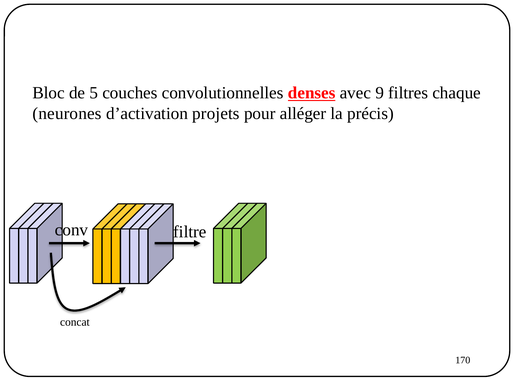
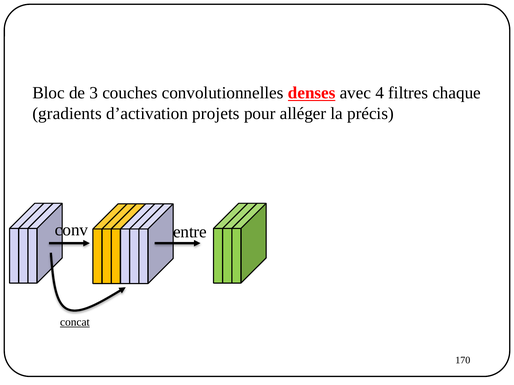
5: 5 -> 3
9: 9 -> 4
neurones: neurones -> gradients
filtre: filtre -> entre
concat underline: none -> present
